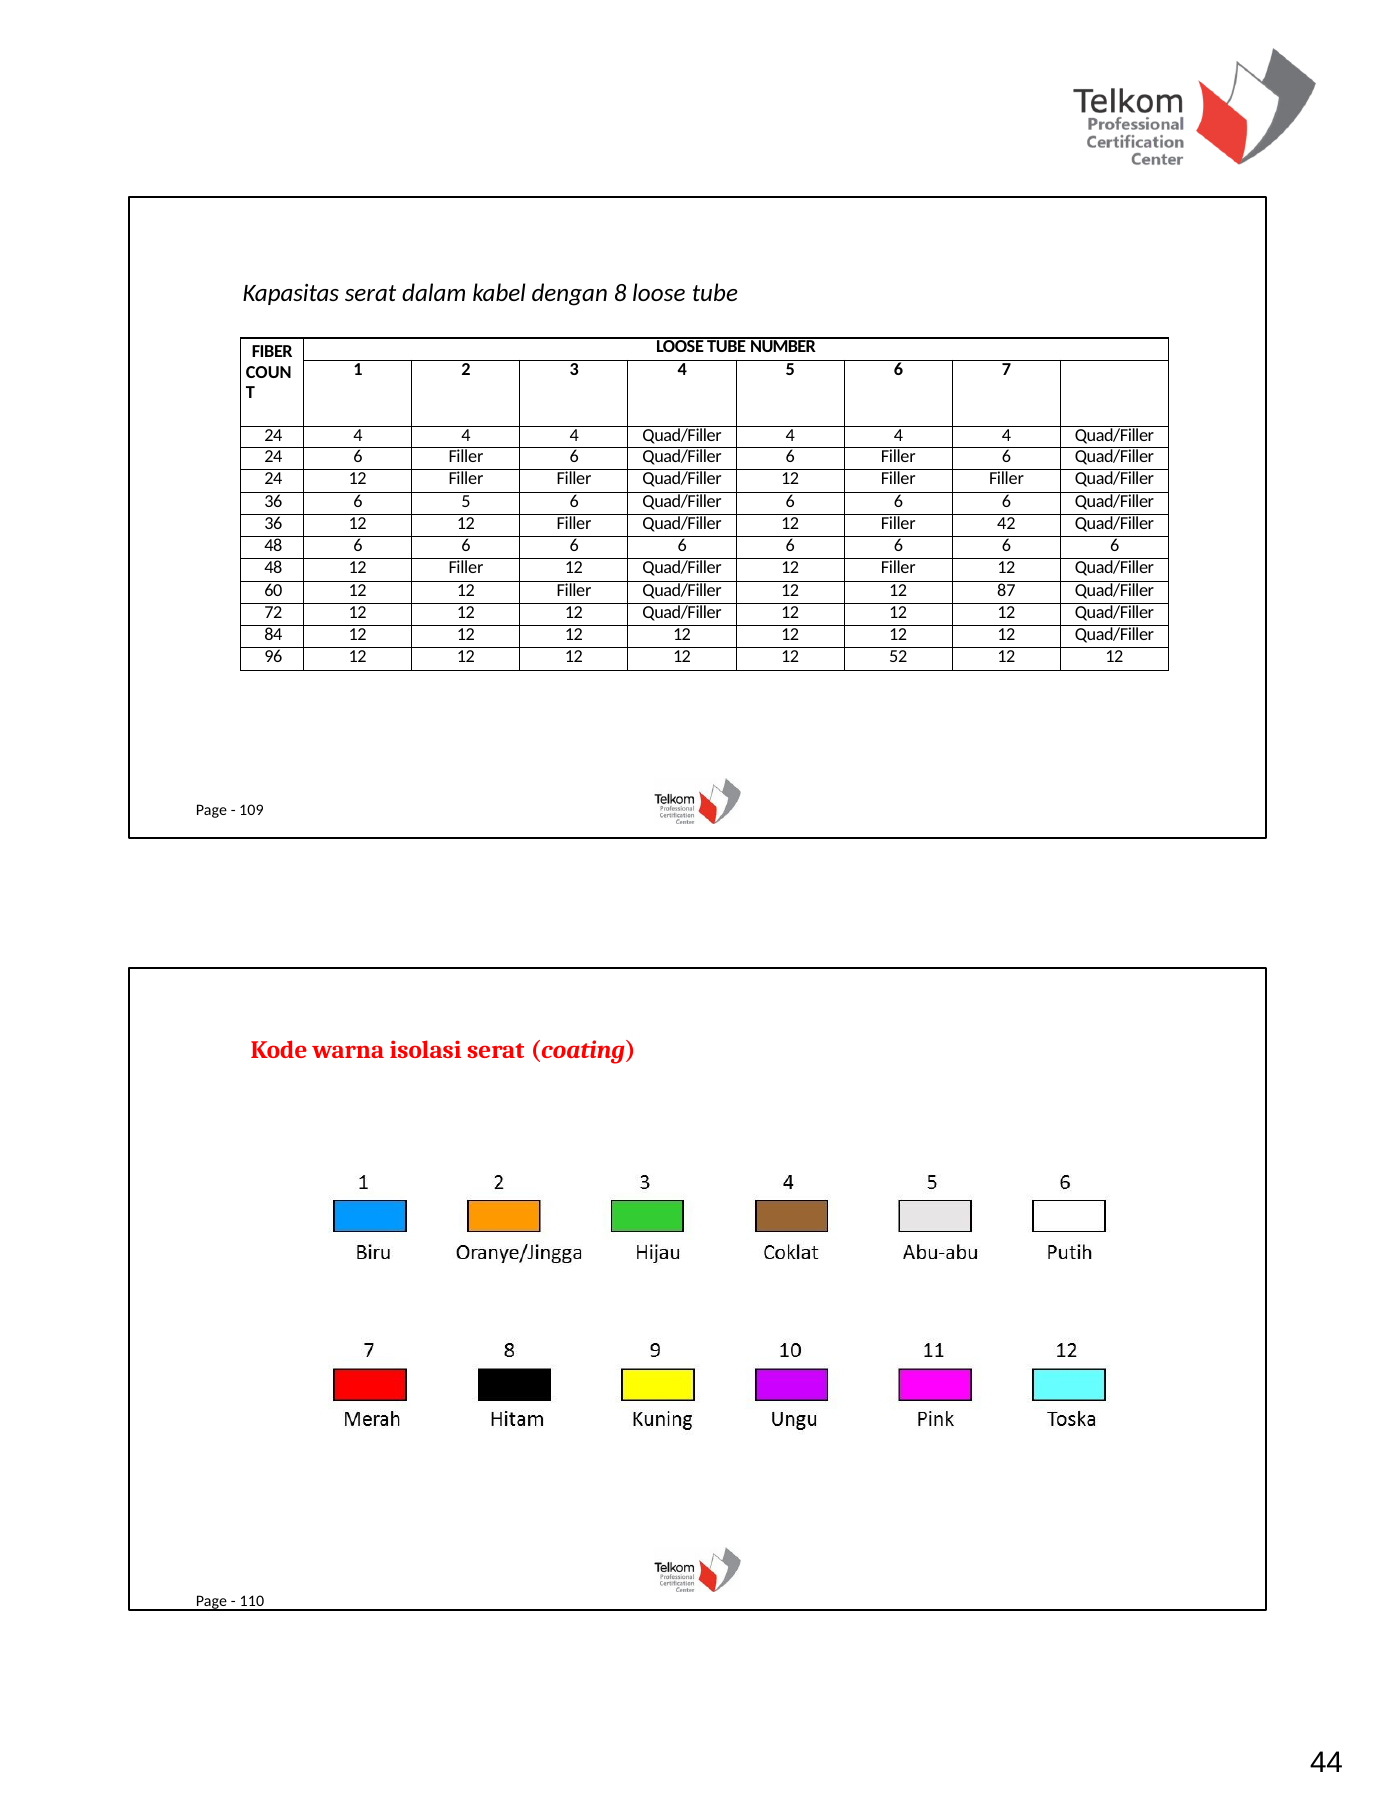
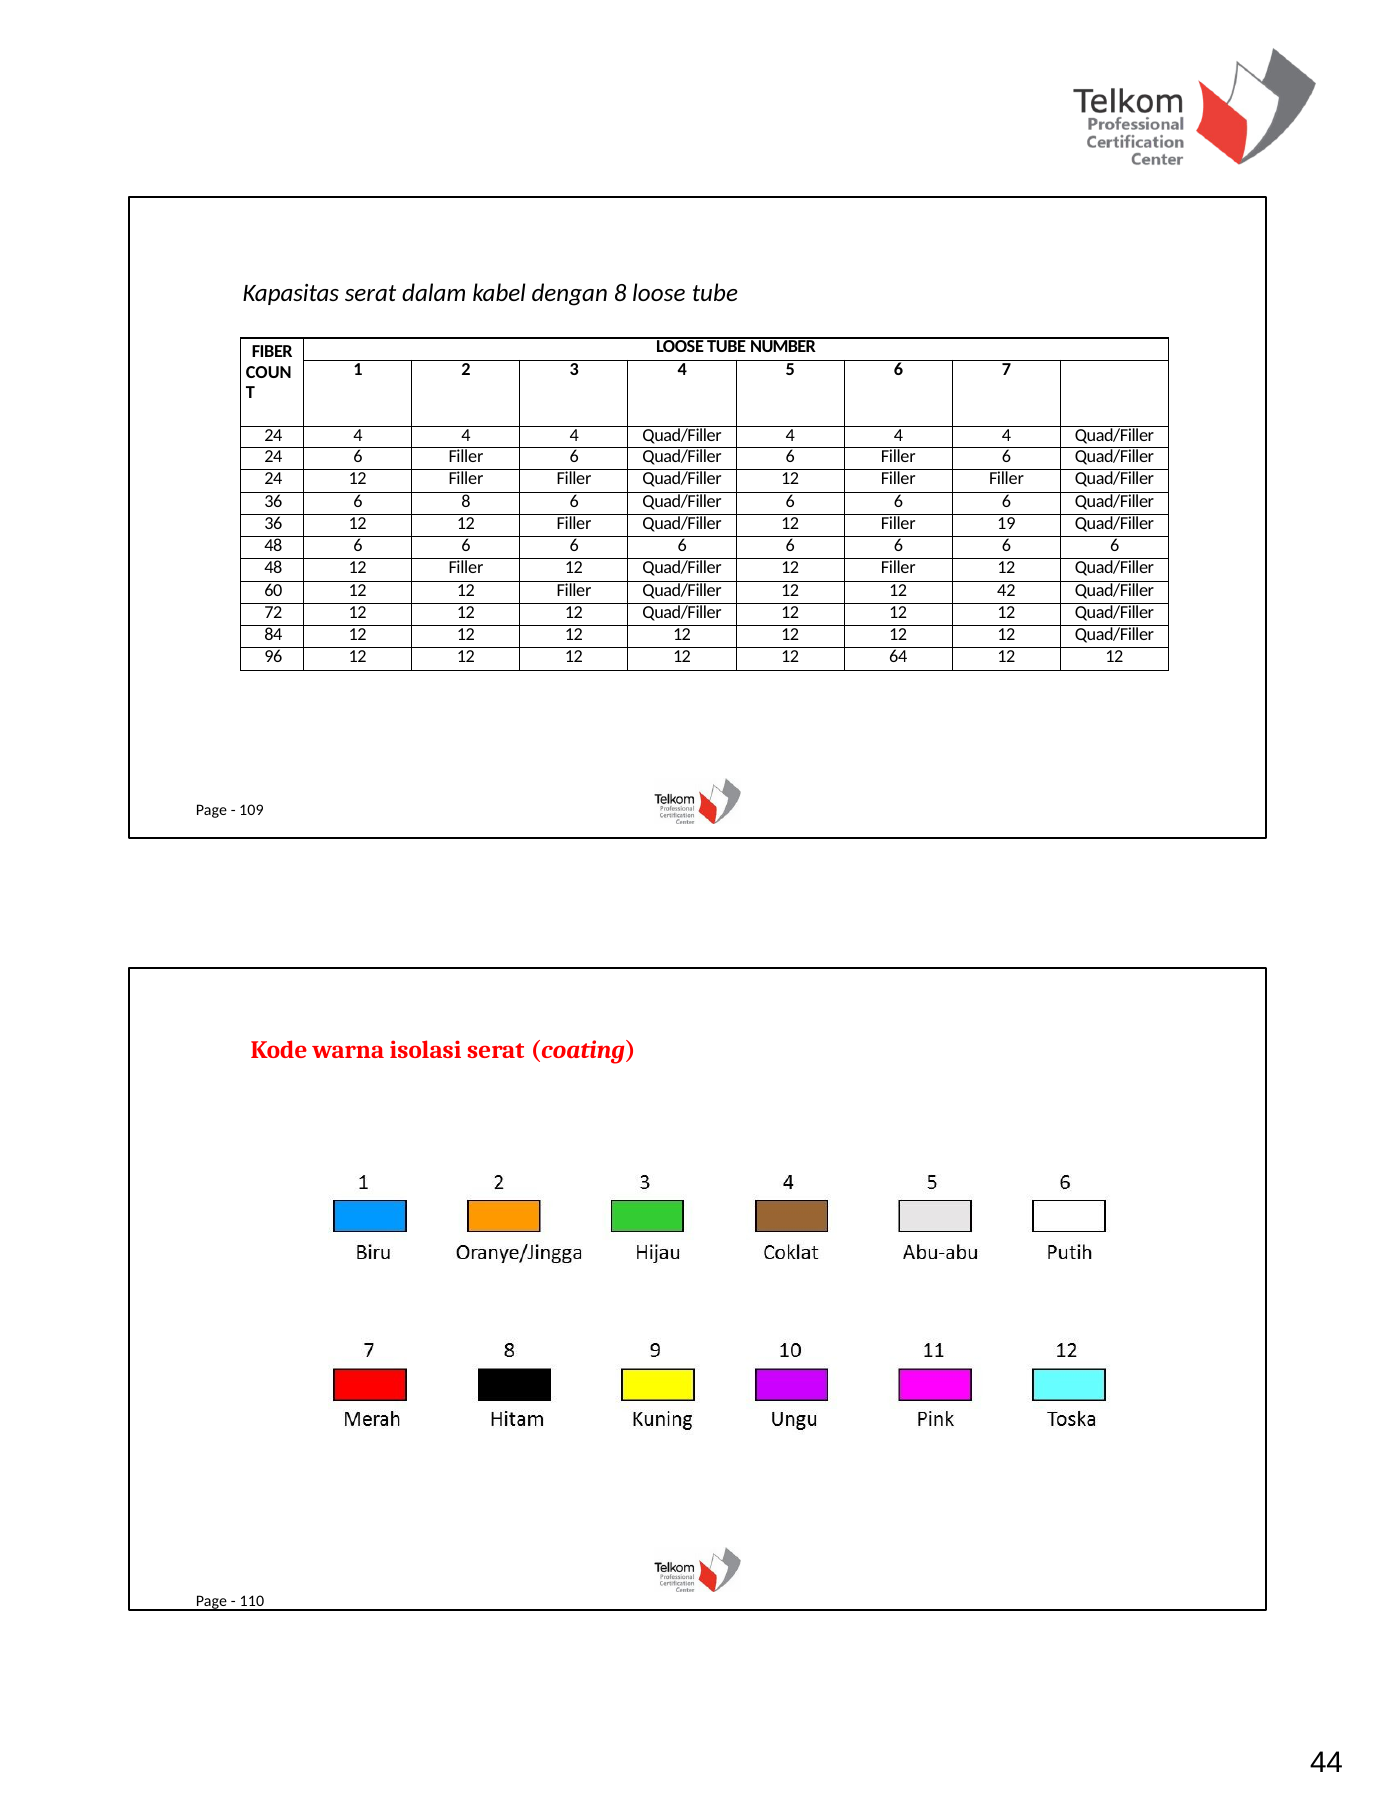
6 5: 5 -> 8
42: 42 -> 19
87: 87 -> 42
52: 52 -> 64
